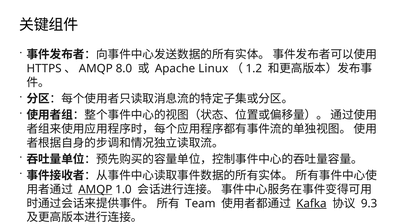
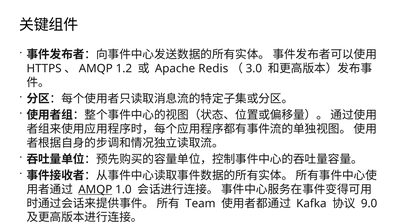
8.0: 8.0 -> 1.2
Linux: Linux -> Redis
1.2: 1.2 -> 3.0
Kafka underline: present -> none
9.3: 9.3 -> 9.0
